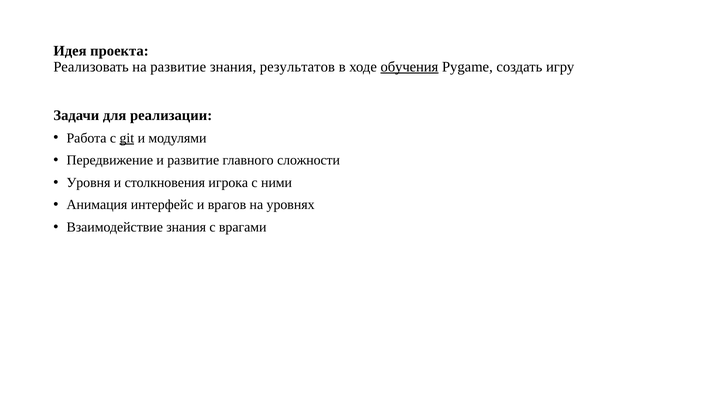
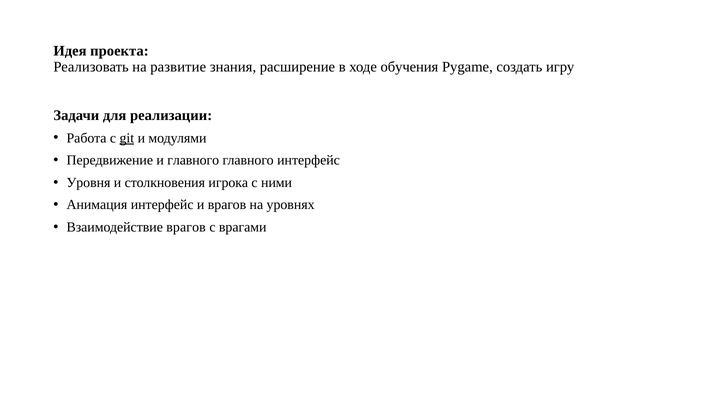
результатов: результатов -> расширение
обучения underline: present -> none
и развитие: развитие -> главного
главного сложности: сложности -> интерфейс
Взаимодействие знания: знания -> врагов
